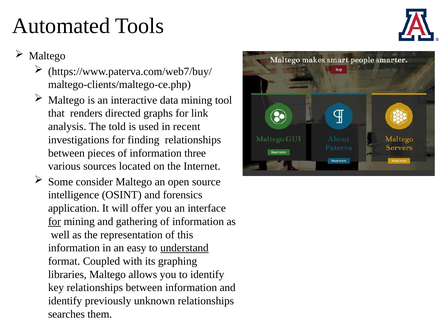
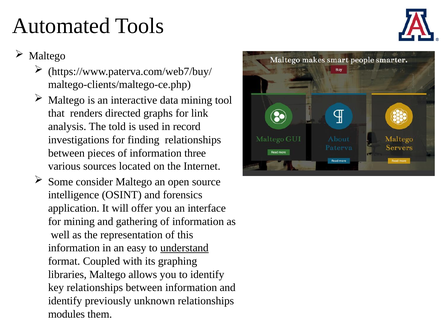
recent: recent -> record
for at (54, 221) underline: present -> none
searches: searches -> modules
